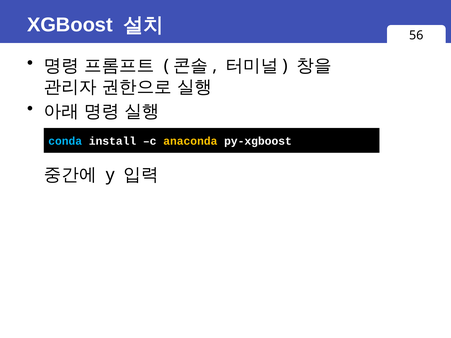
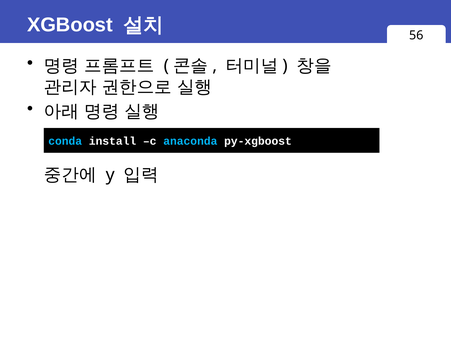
anaconda colour: yellow -> light blue
